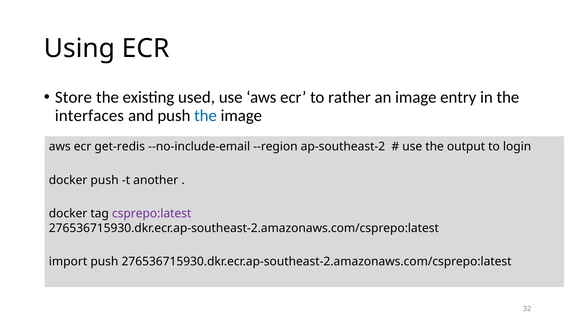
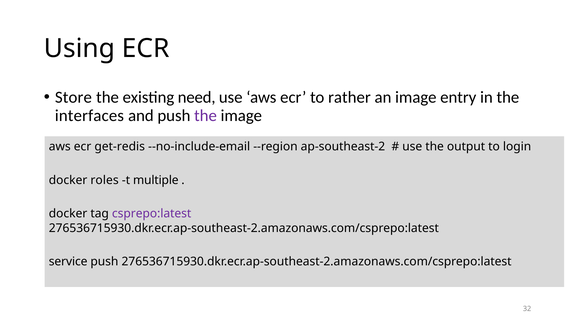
used: used -> need
the at (206, 115) colour: blue -> purple
docker push: push -> roles
another: another -> multiple
import: import -> service
